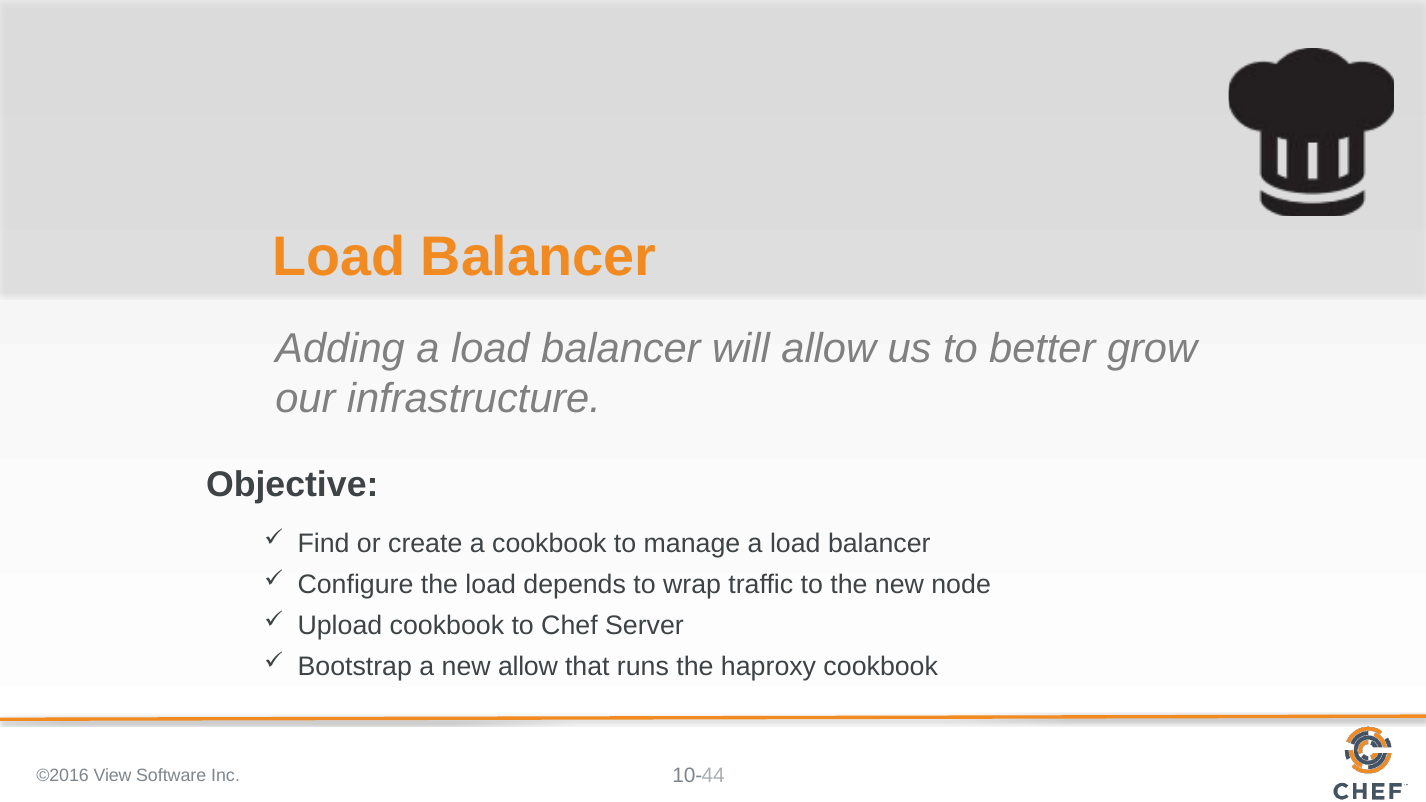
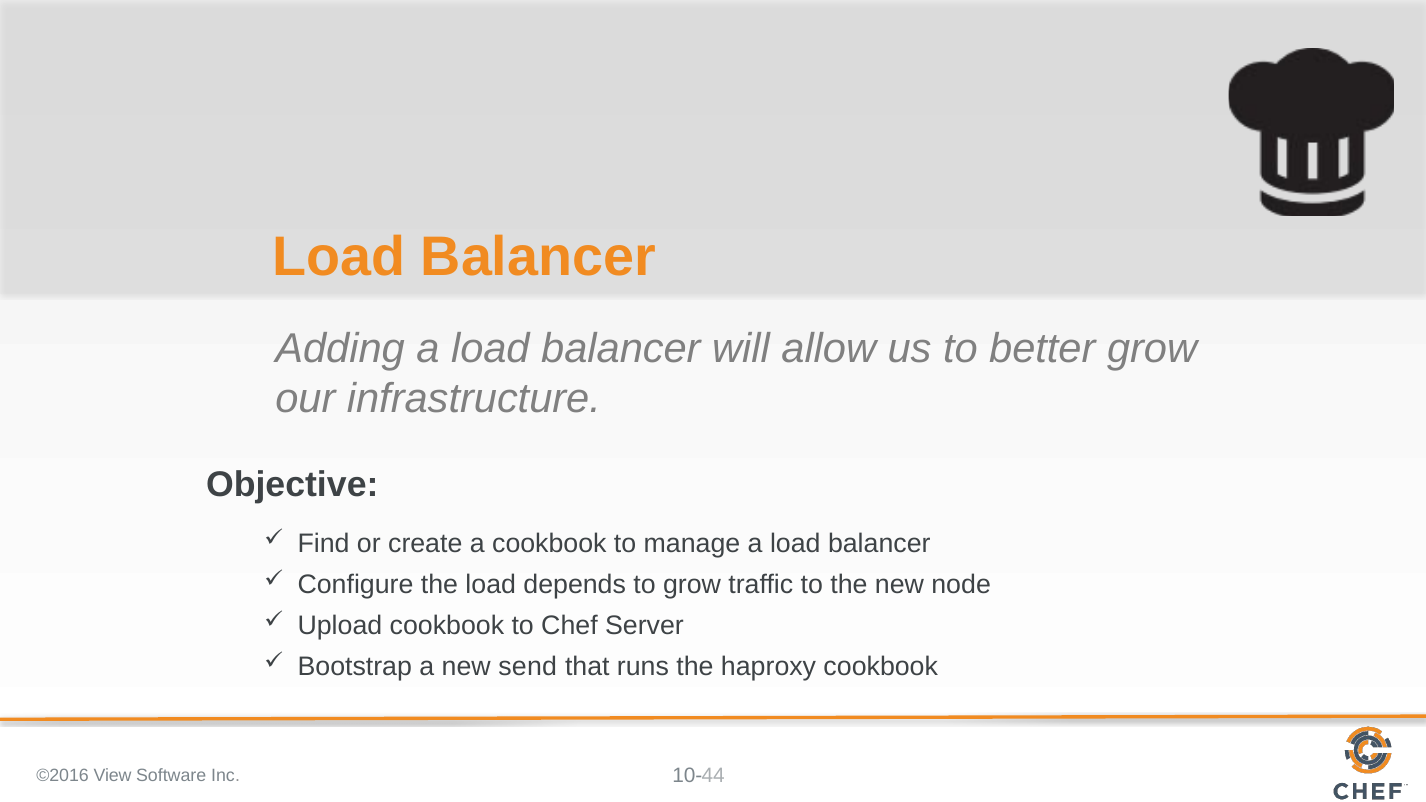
to wrap: wrap -> grow
new allow: allow -> send
